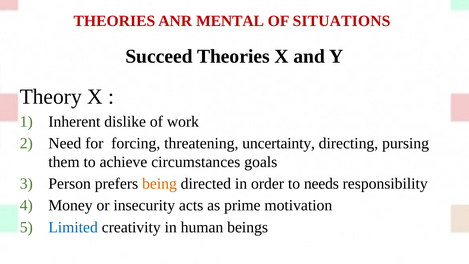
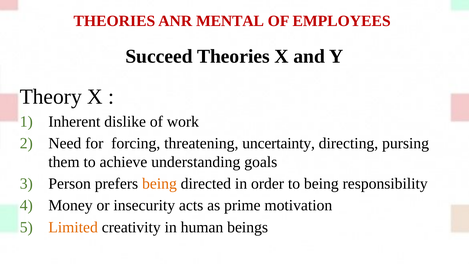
SITUATIONS: SITUATIONS -> EMPLOYEES
circumstances: circumstances -> understanding
to needs: needs -> being
Limited colour: blue -> orange
